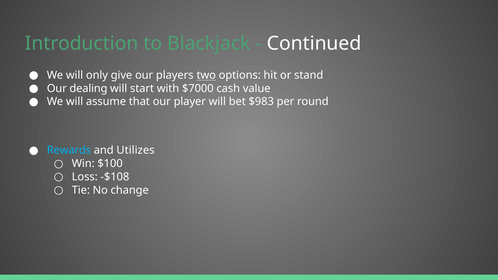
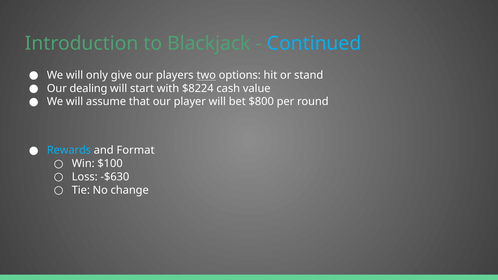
Continued colour: white -> light blue
$7000: $7000 -> $8224
$983: $983 -> $800
Utilizes: Utilizes -> Format
-$108: -$108 -> -$630
